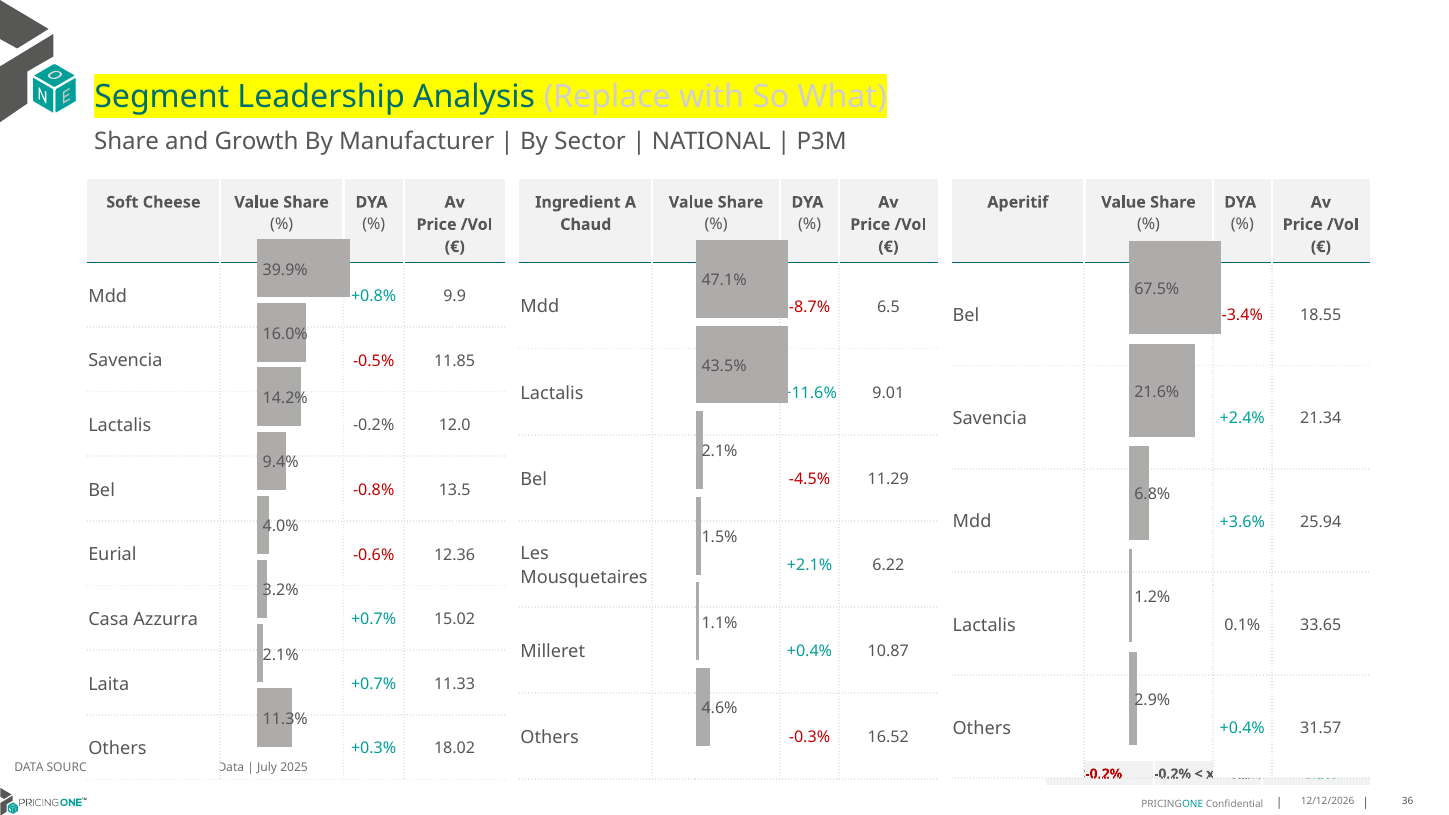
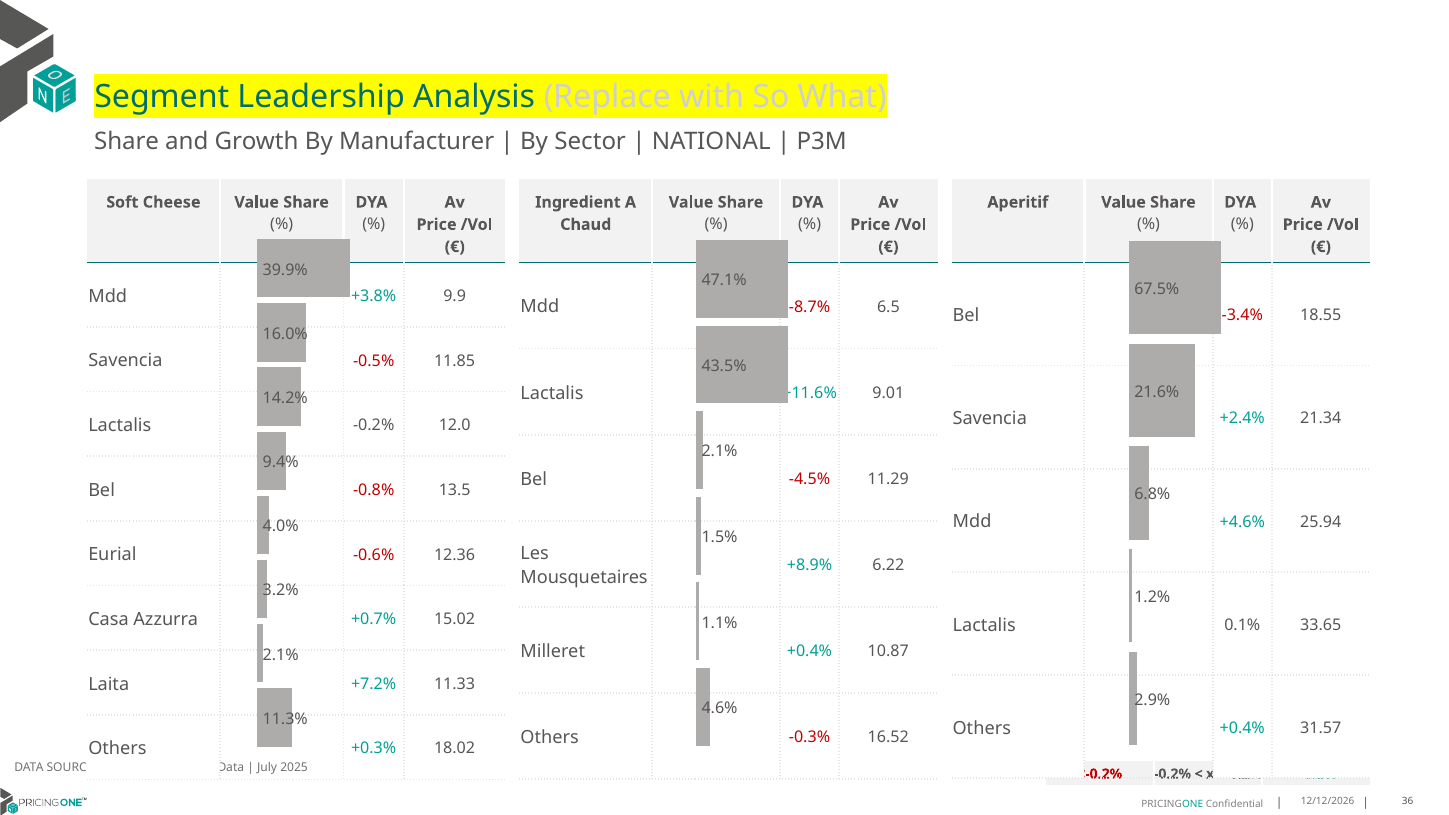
+0.8%: +0.8% -> +3.8%
+3.6%: +3.6% -> +4.6%
+2.1%: +2.1% -> +8.9%
Laita +0.7%: +0.7% -> +7.2%
